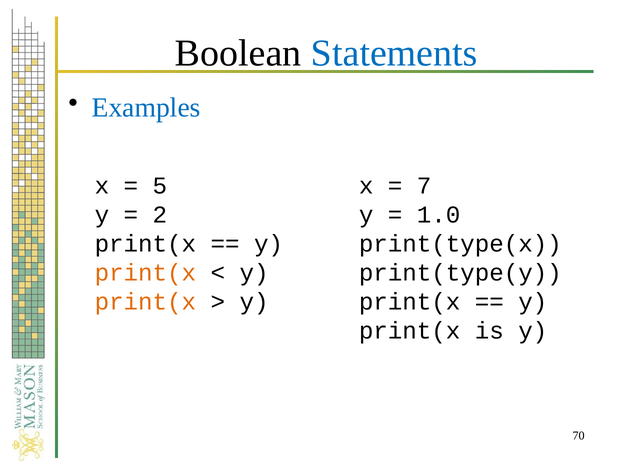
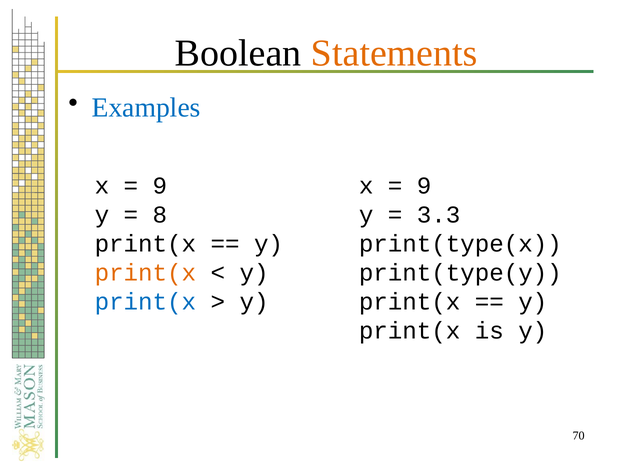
Statements colour: blue -> orange
5 at (160, 186): 5 -> 9
7 at (424, 186): 7 -> 9
2: 2 -> 8
1.0: 1.0 -> 3.3
print(x at (145, 302) colour: orange -> blue
